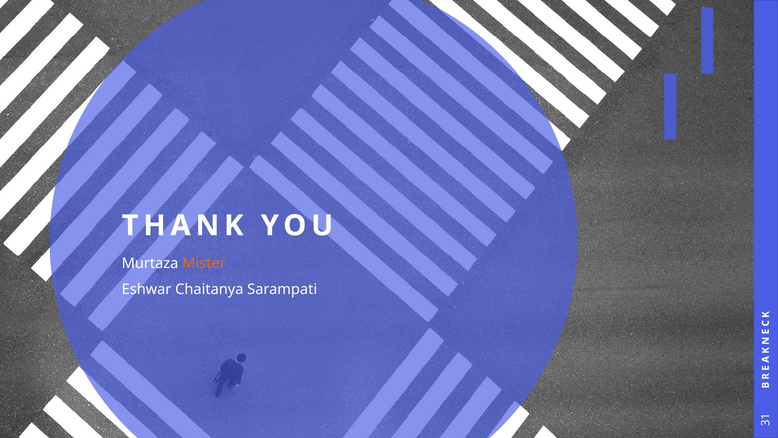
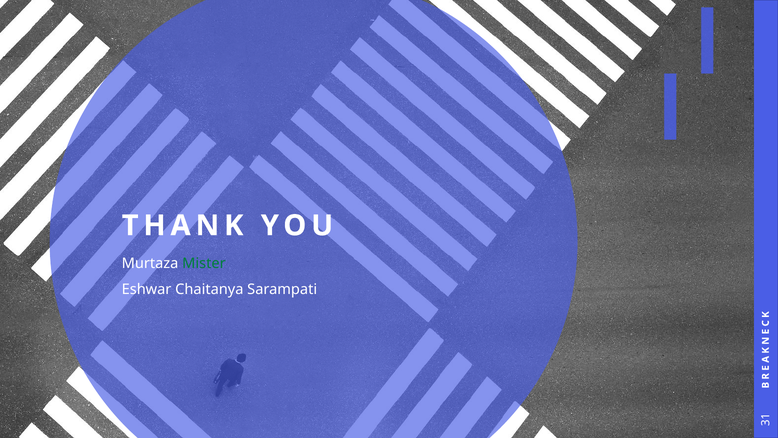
Mister colour: orange -> green
